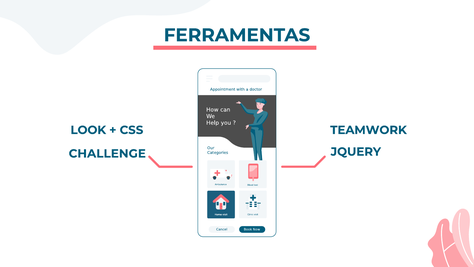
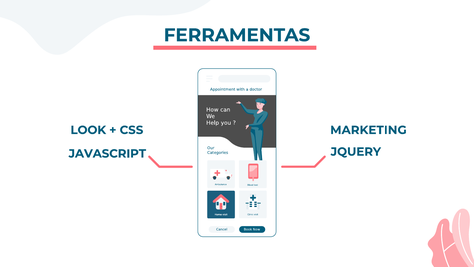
TEAMWORK: TEAMWORK -> MARKETING
CHALLENGE: CHALLENGE -> JAVASCRIPT
